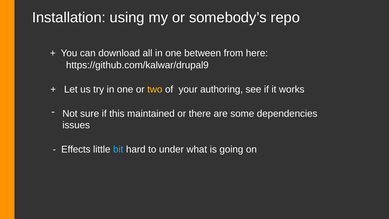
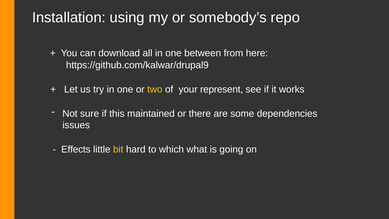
authoring: authoring -> represent
bit colour: light blue -> yellow
under: under -> which
